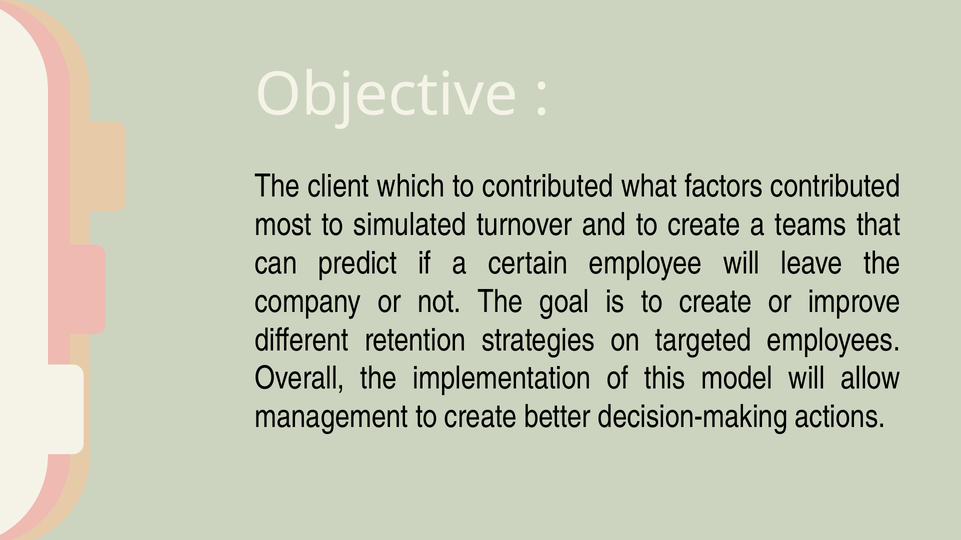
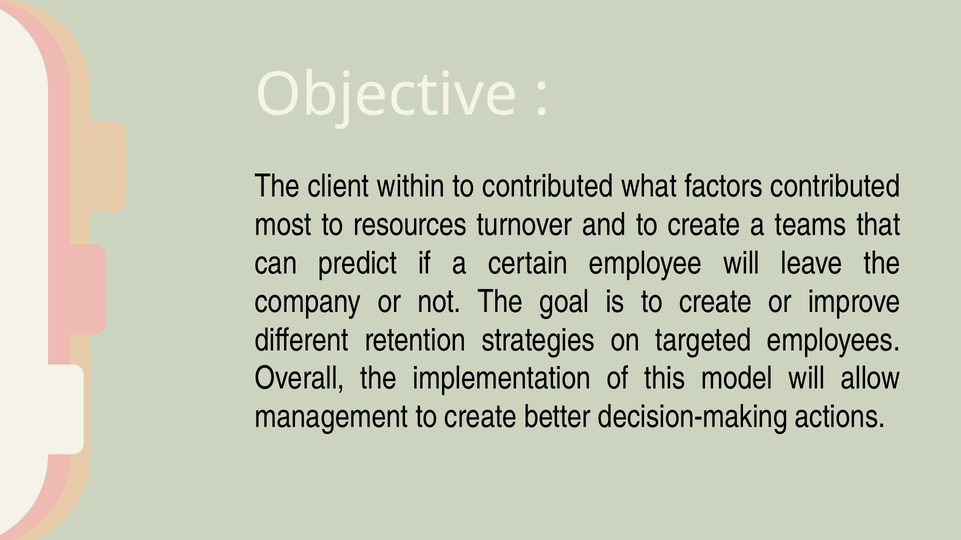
which: which -> within
simulated: simulated -> resources
